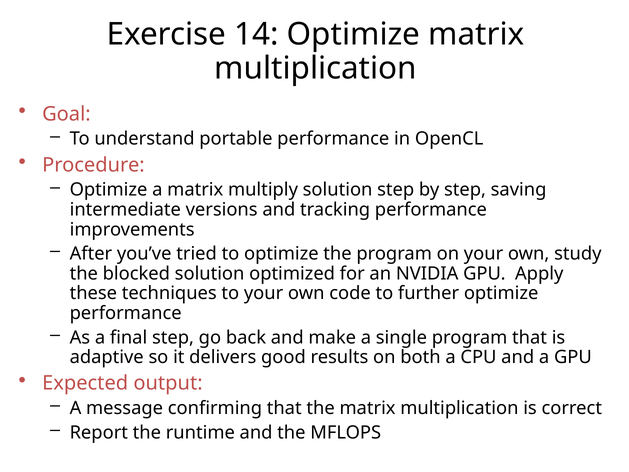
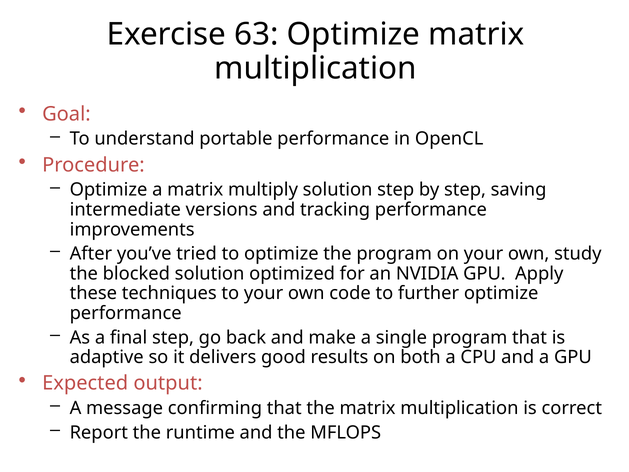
14: 14 -> 63
